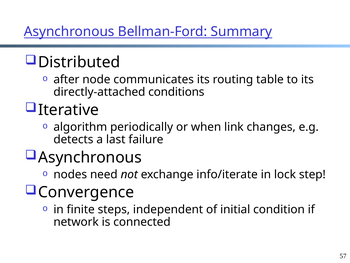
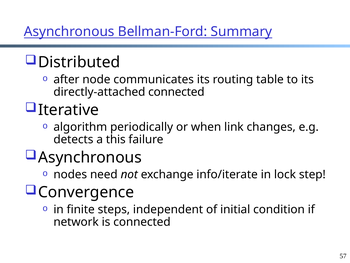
directly-attached conditions: conditions -> connected
last: last -> this
